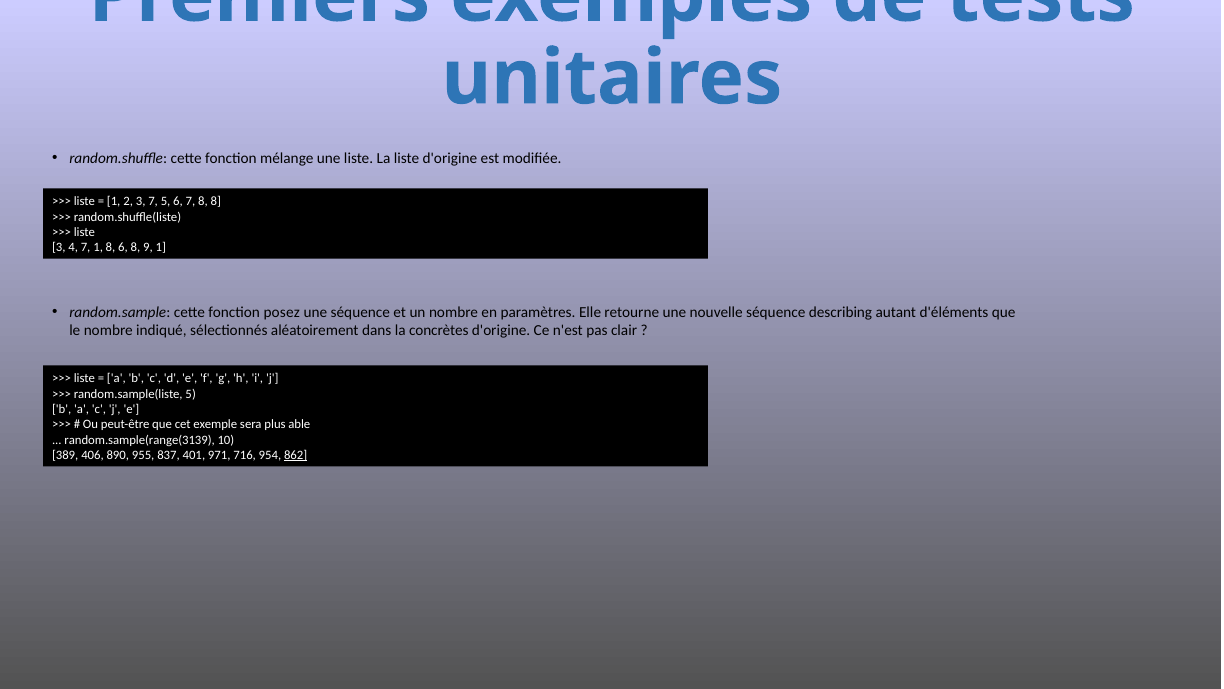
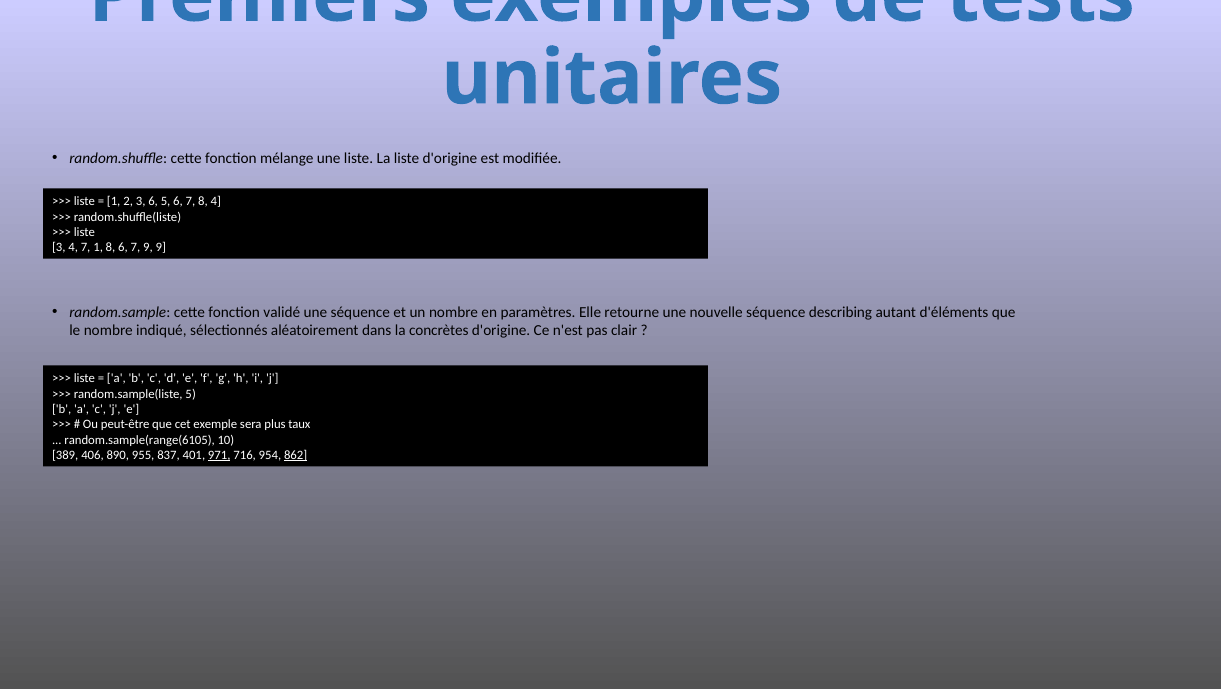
3 7: 7 -> 6
8 8: 8 -> 4
8 6 8: 8 -> 7
9 1: 1 -> 9
posez: posez -> validé
able: able -> taux
random.sample(range(3139: random.sample(range(3139 -> random.sample(range(6105
971 underline: none -> present
